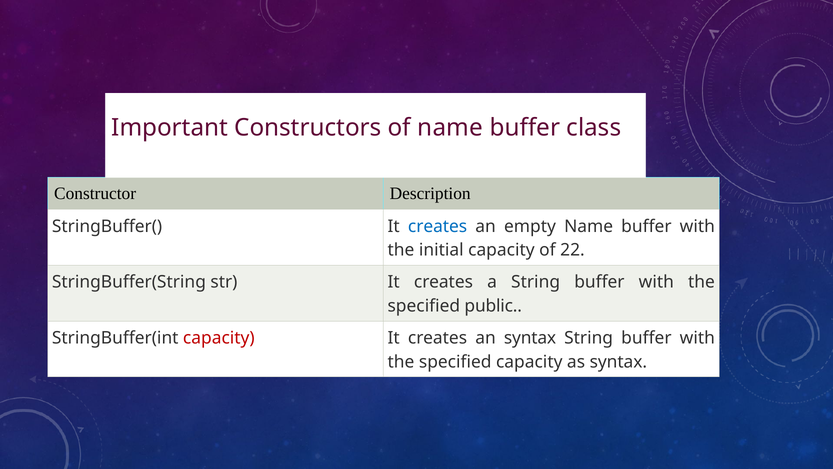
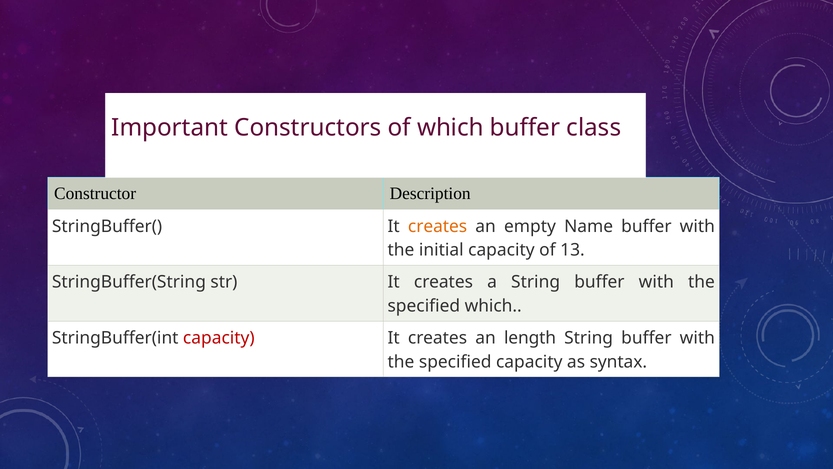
of name: name -> which
creates at (438, 226) colour: blue -> orange
22: 22 -> 13
specified public: public -> which
an syntax: syntax -> length
